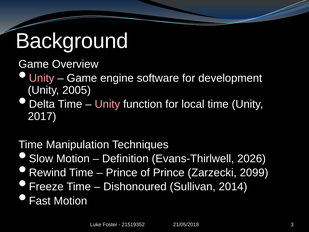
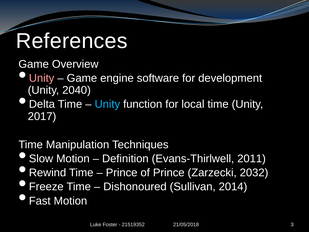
Background: Background -> References
2005: 2005 -> 2040
Unity at (107, 104) colour: pink -> light blue
2026: 2026 -> 2011
2099: 2099 -> 2032
